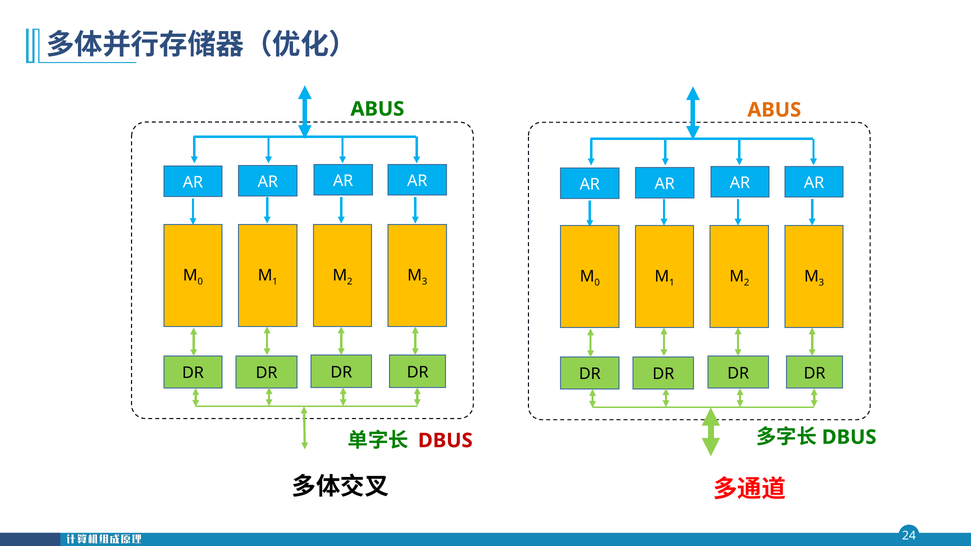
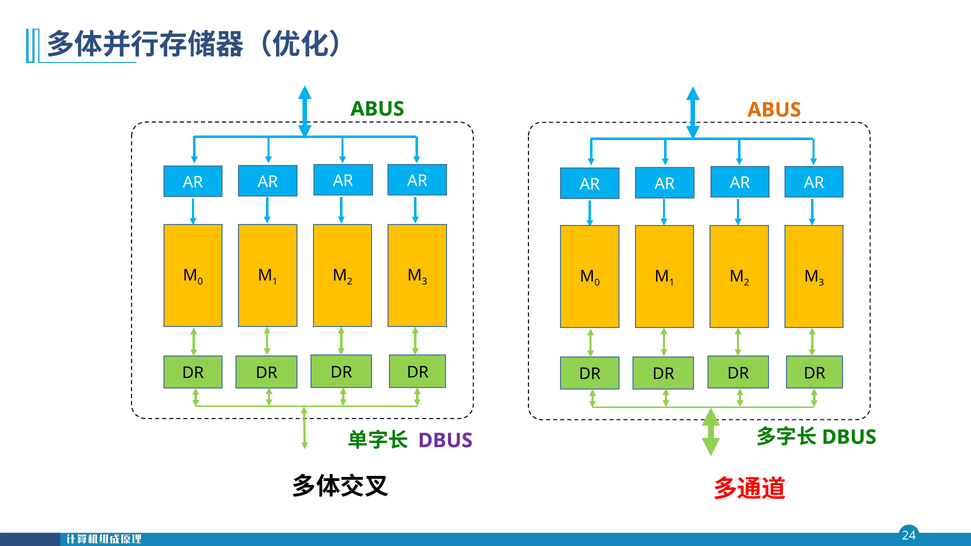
DBUS at (445, 441) colour: red -> purple
